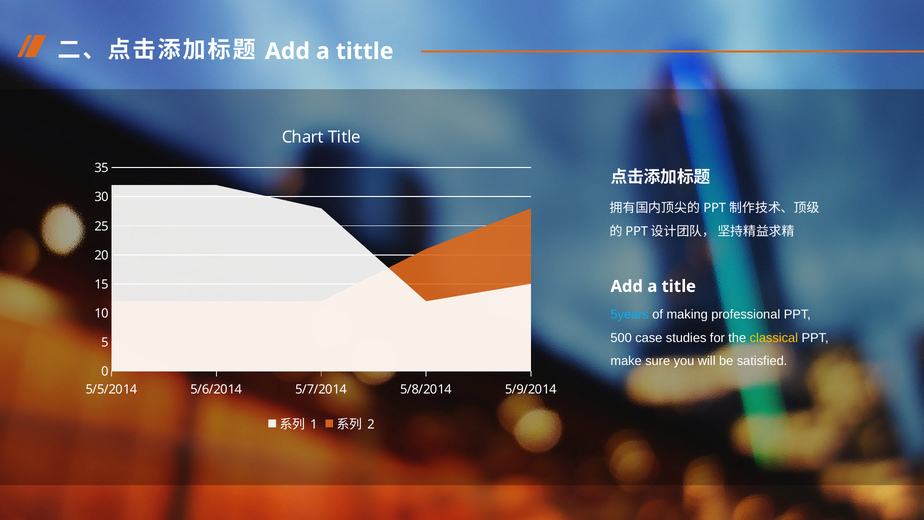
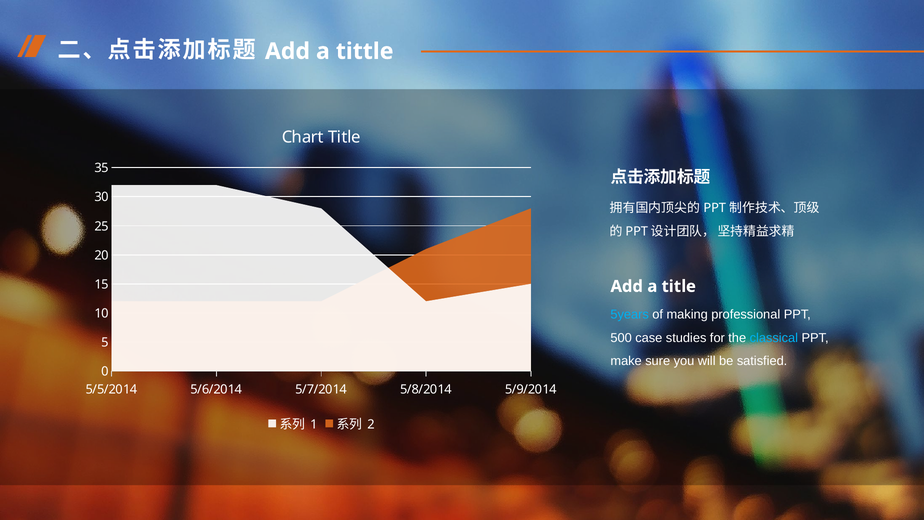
classical colour: yellow -> light blue
